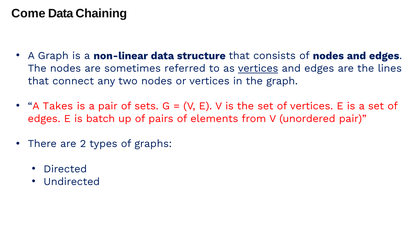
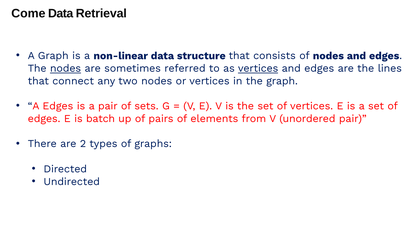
Chaining: Chaining -> Retrieval
nodes at (66, 68) underline: none -> present
A Takes: Takes -> Edges
